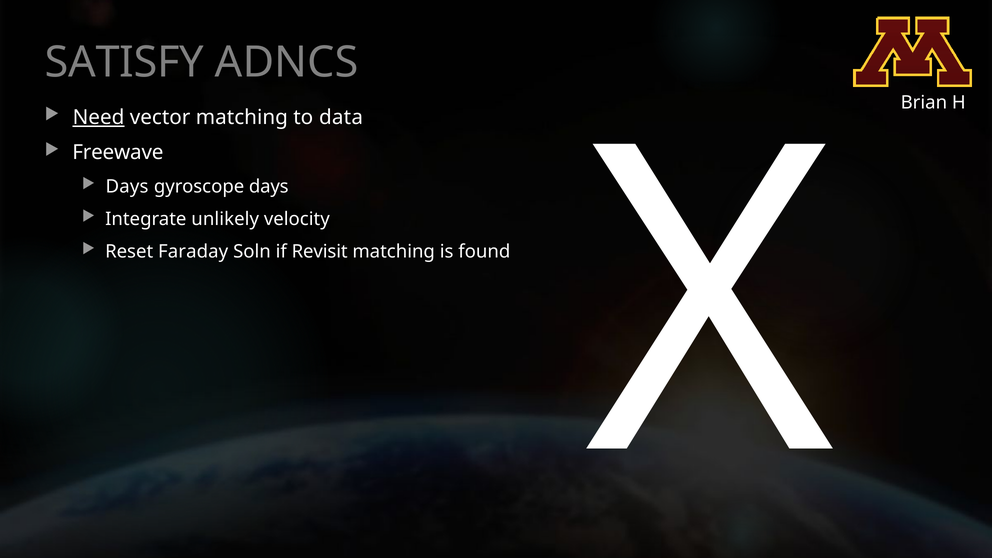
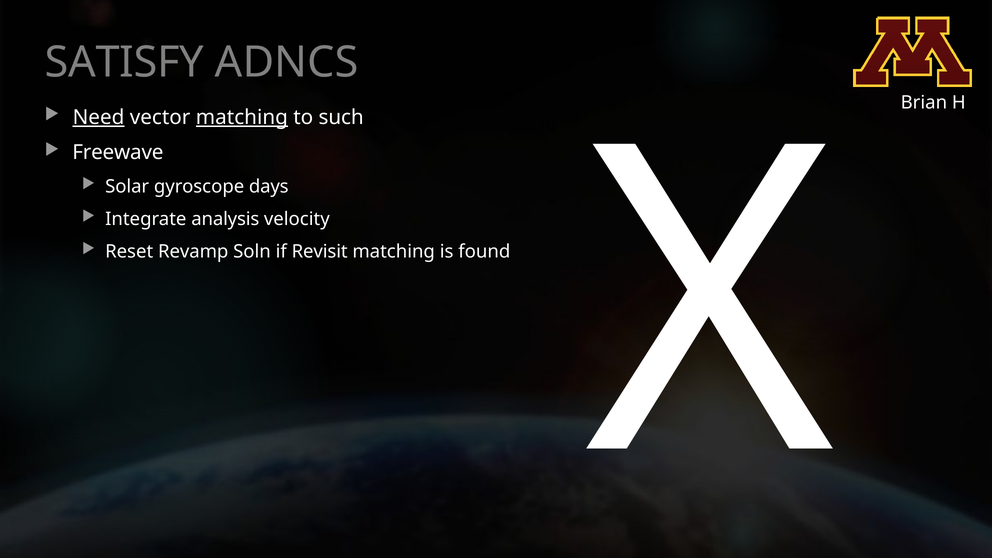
matching at (242, 117) underline: none -> present
data: data -> such
Days at (127, 186): Days -> Solar
unlikely: unlikely -> analysis
Faraday: Faraday -> Revamp
